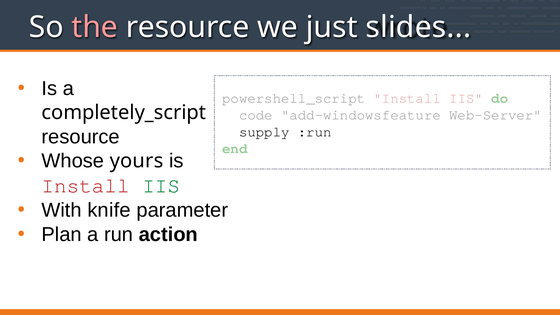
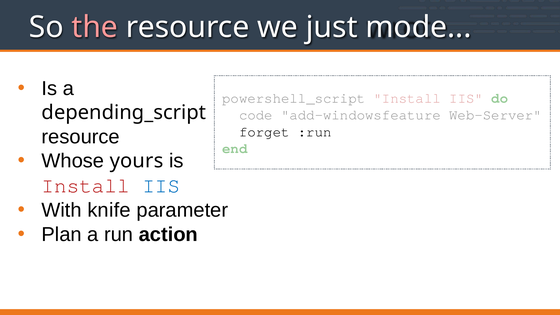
slides: slides -> mode
completely_script: completely_script -> depending_script
supply: supply -> forget
IIS at (161, 186) colour: green -> blue
